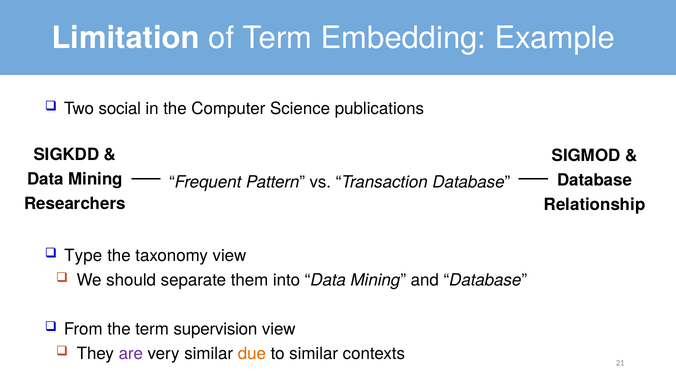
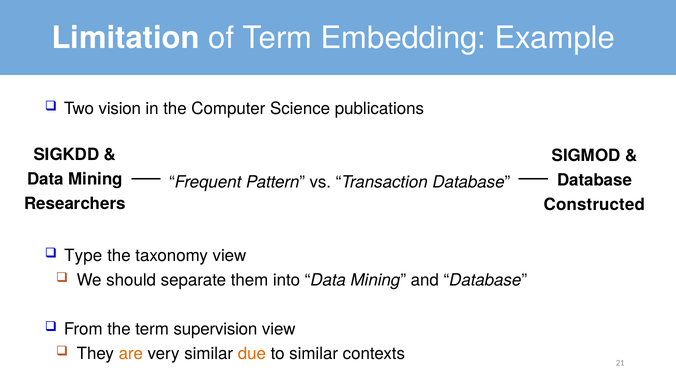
social: social -> vision
Relationship: Relationship -> Constructed
are colour: purple -> orange
